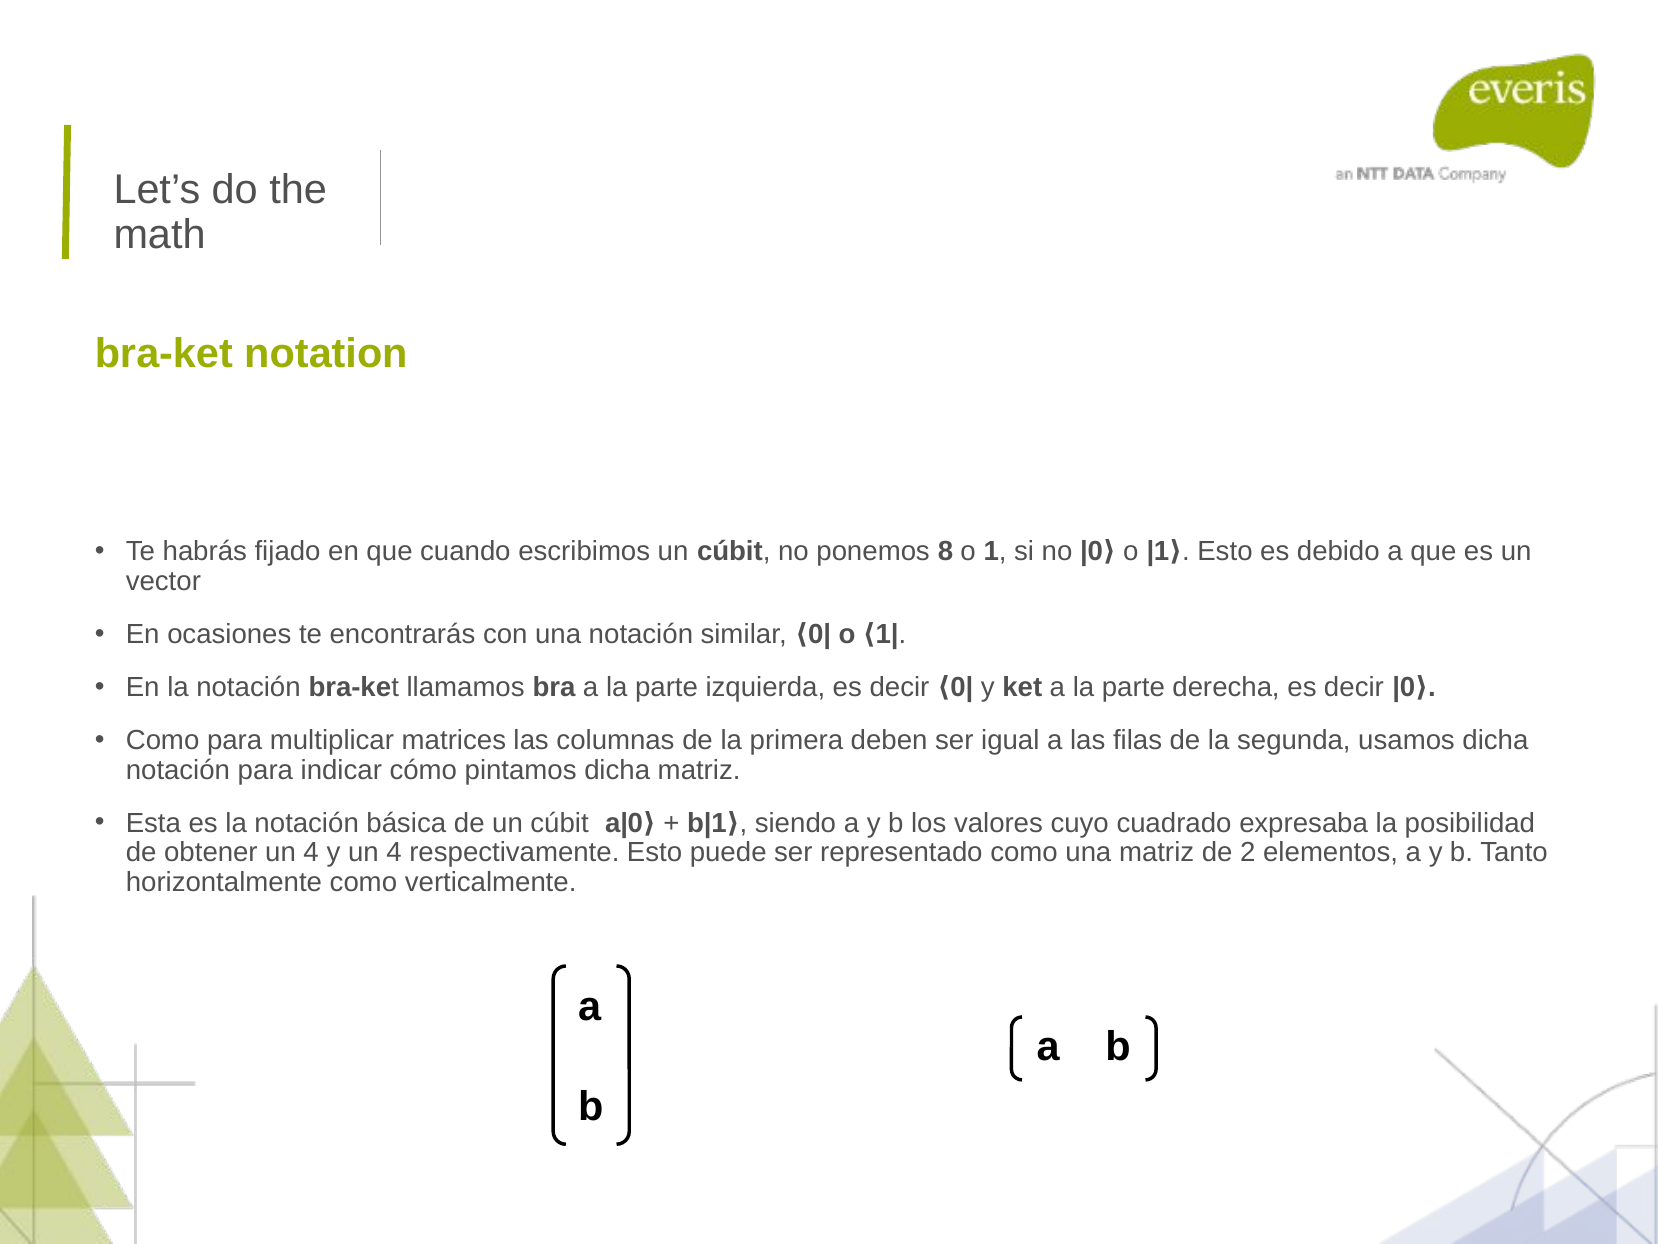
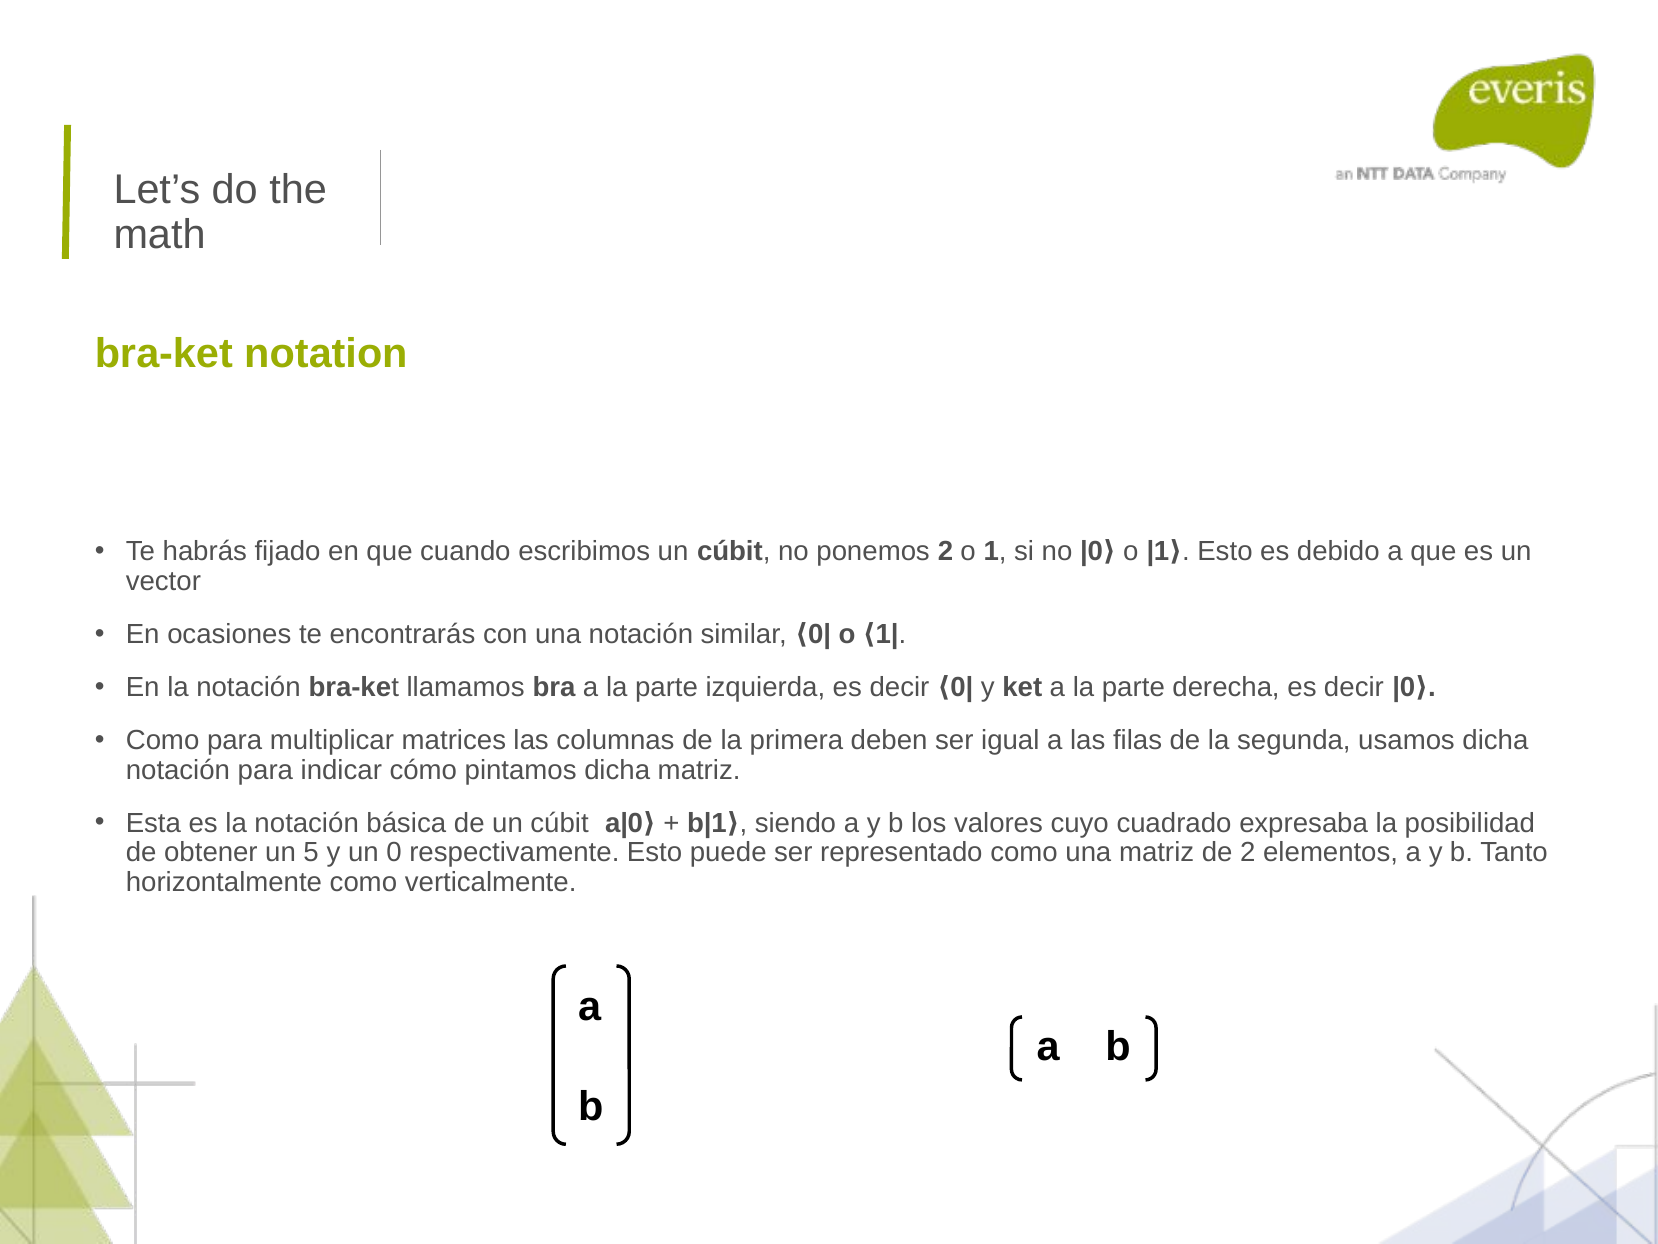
ponemos 8: 8 -> 2
obtener un 4: 4 -> 5
y un 4: 4 -> 0
